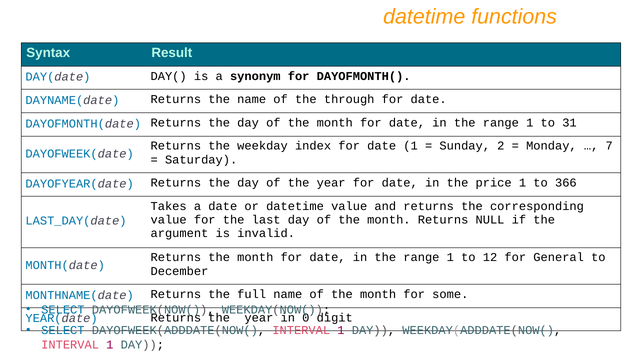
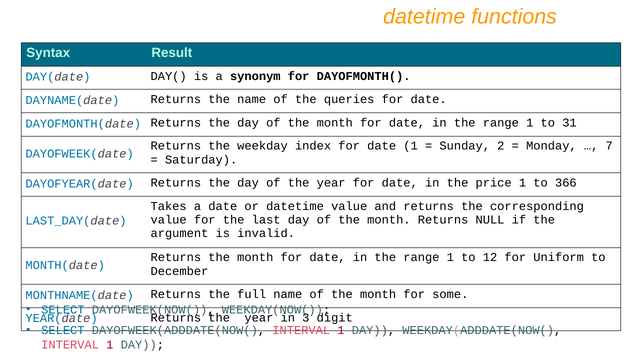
through: through -> queries
General: General -> Uniform
0: 0 -> 3
